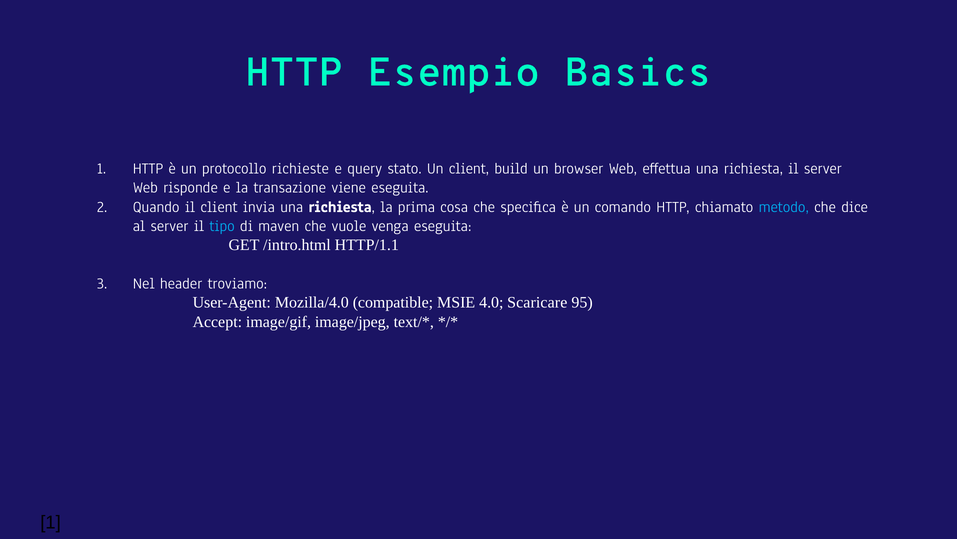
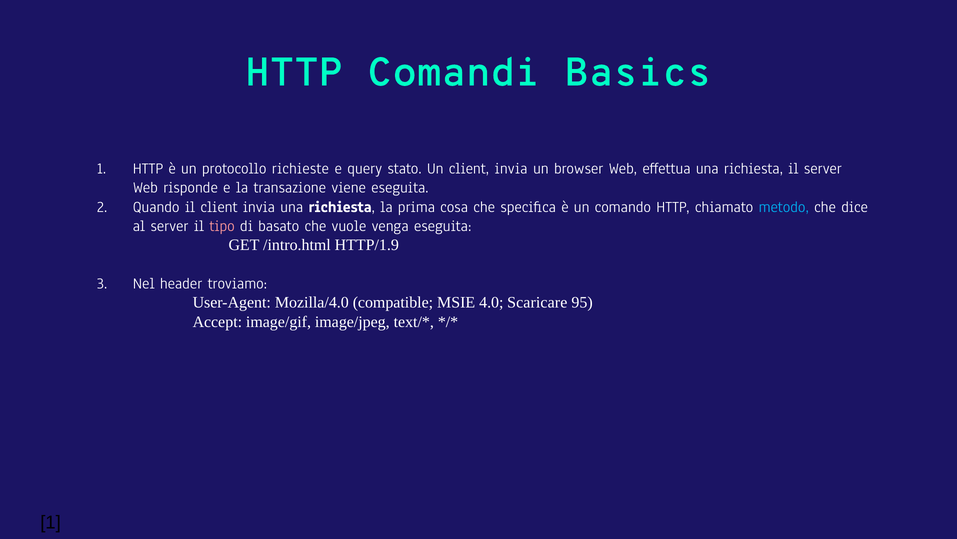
Esempio: Esempio -> Comandi
Un client build: build -> invia
tipo colour: light blue -> pink
maven: maven -> basato
HTTP/1.1: HTTP/1.1 -> HTTP/1.9
